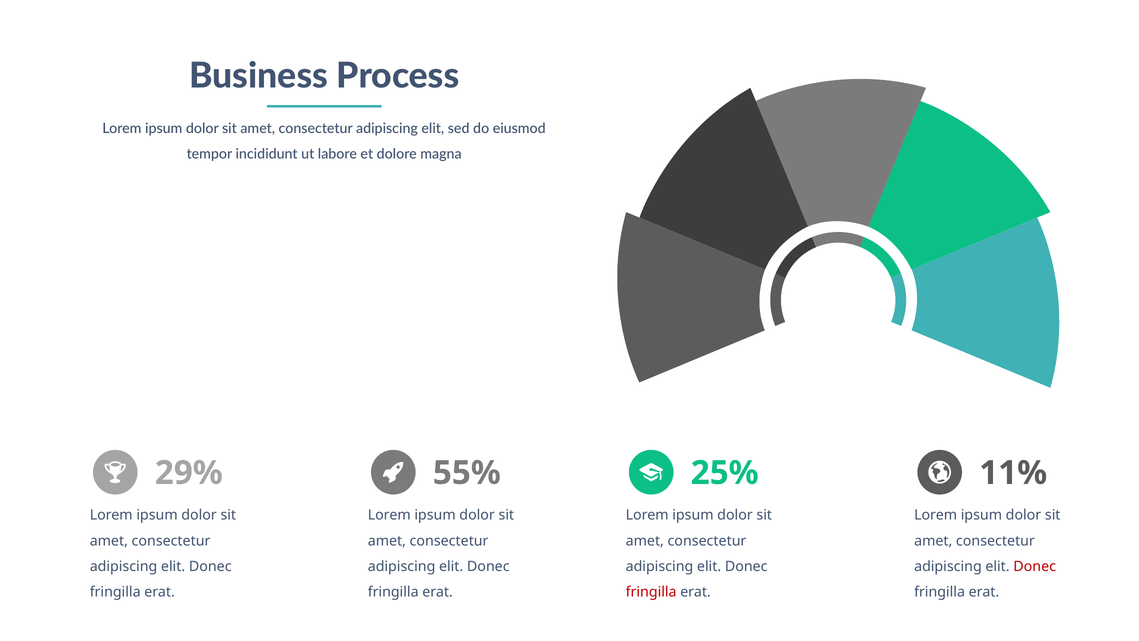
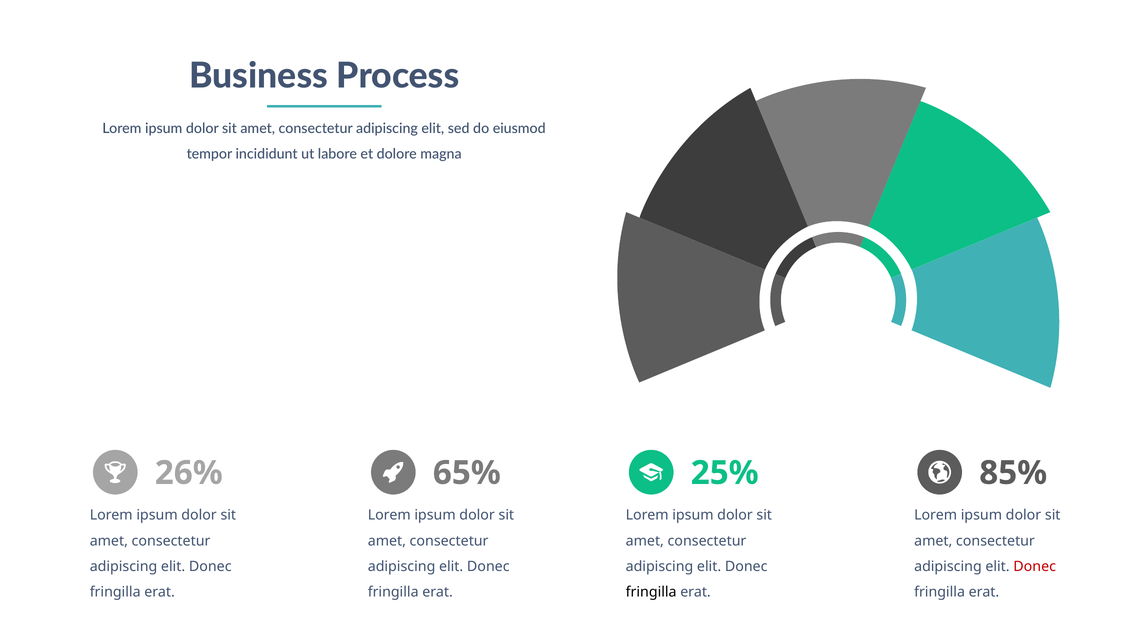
29%: 29% -> 26%
55%: 55% -> 65%
11%: 11% -> 85%
fringilla at (651, 592) colour: red -> black
